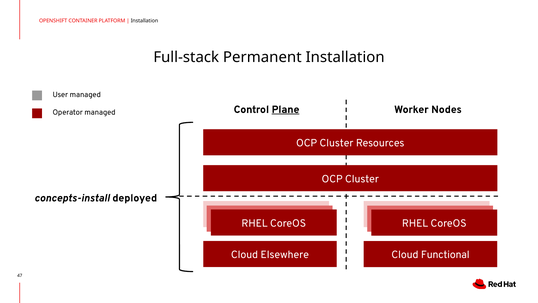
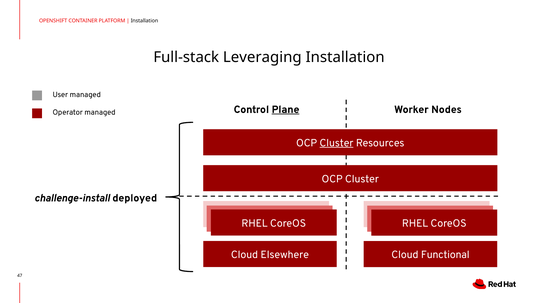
Permanent: Permanent -> Leveraging
Cluster at (337, 143) underline: none -> present
concepts-install: concepts-install -> challenge-install
